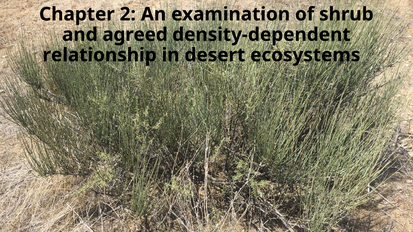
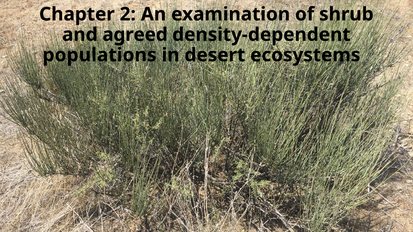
relationship: relationship -> populations
